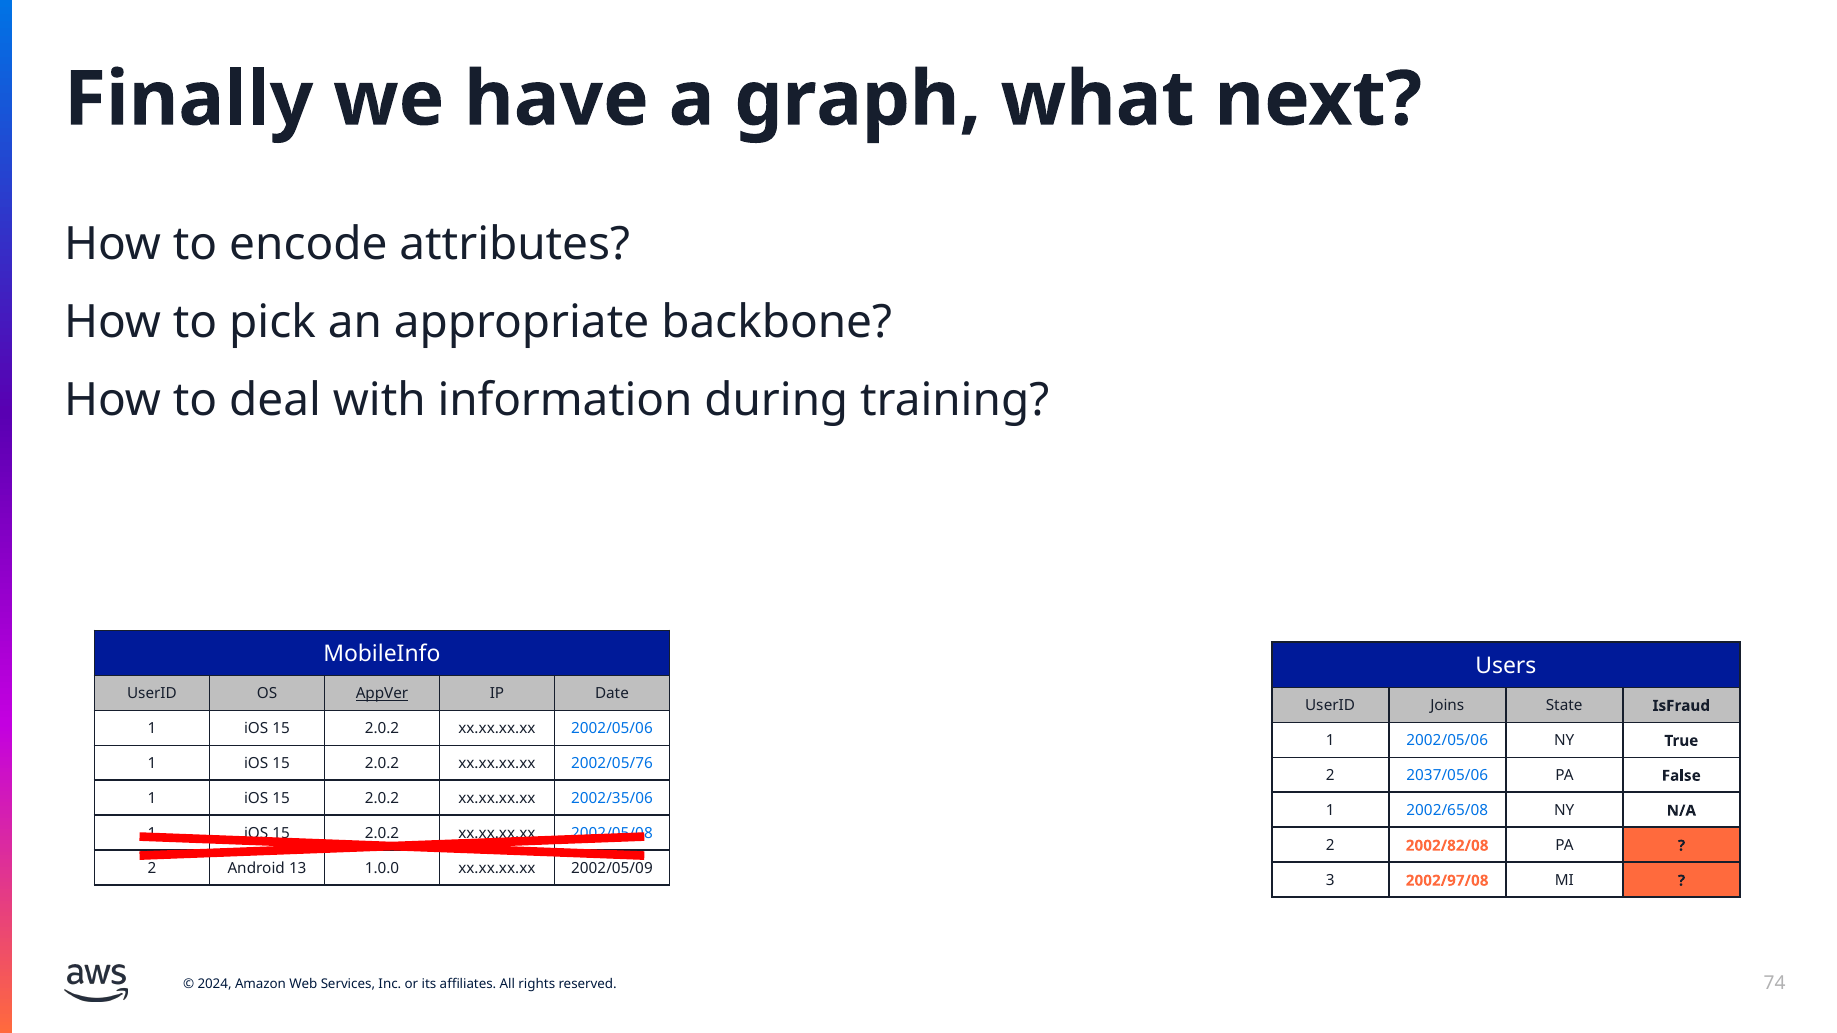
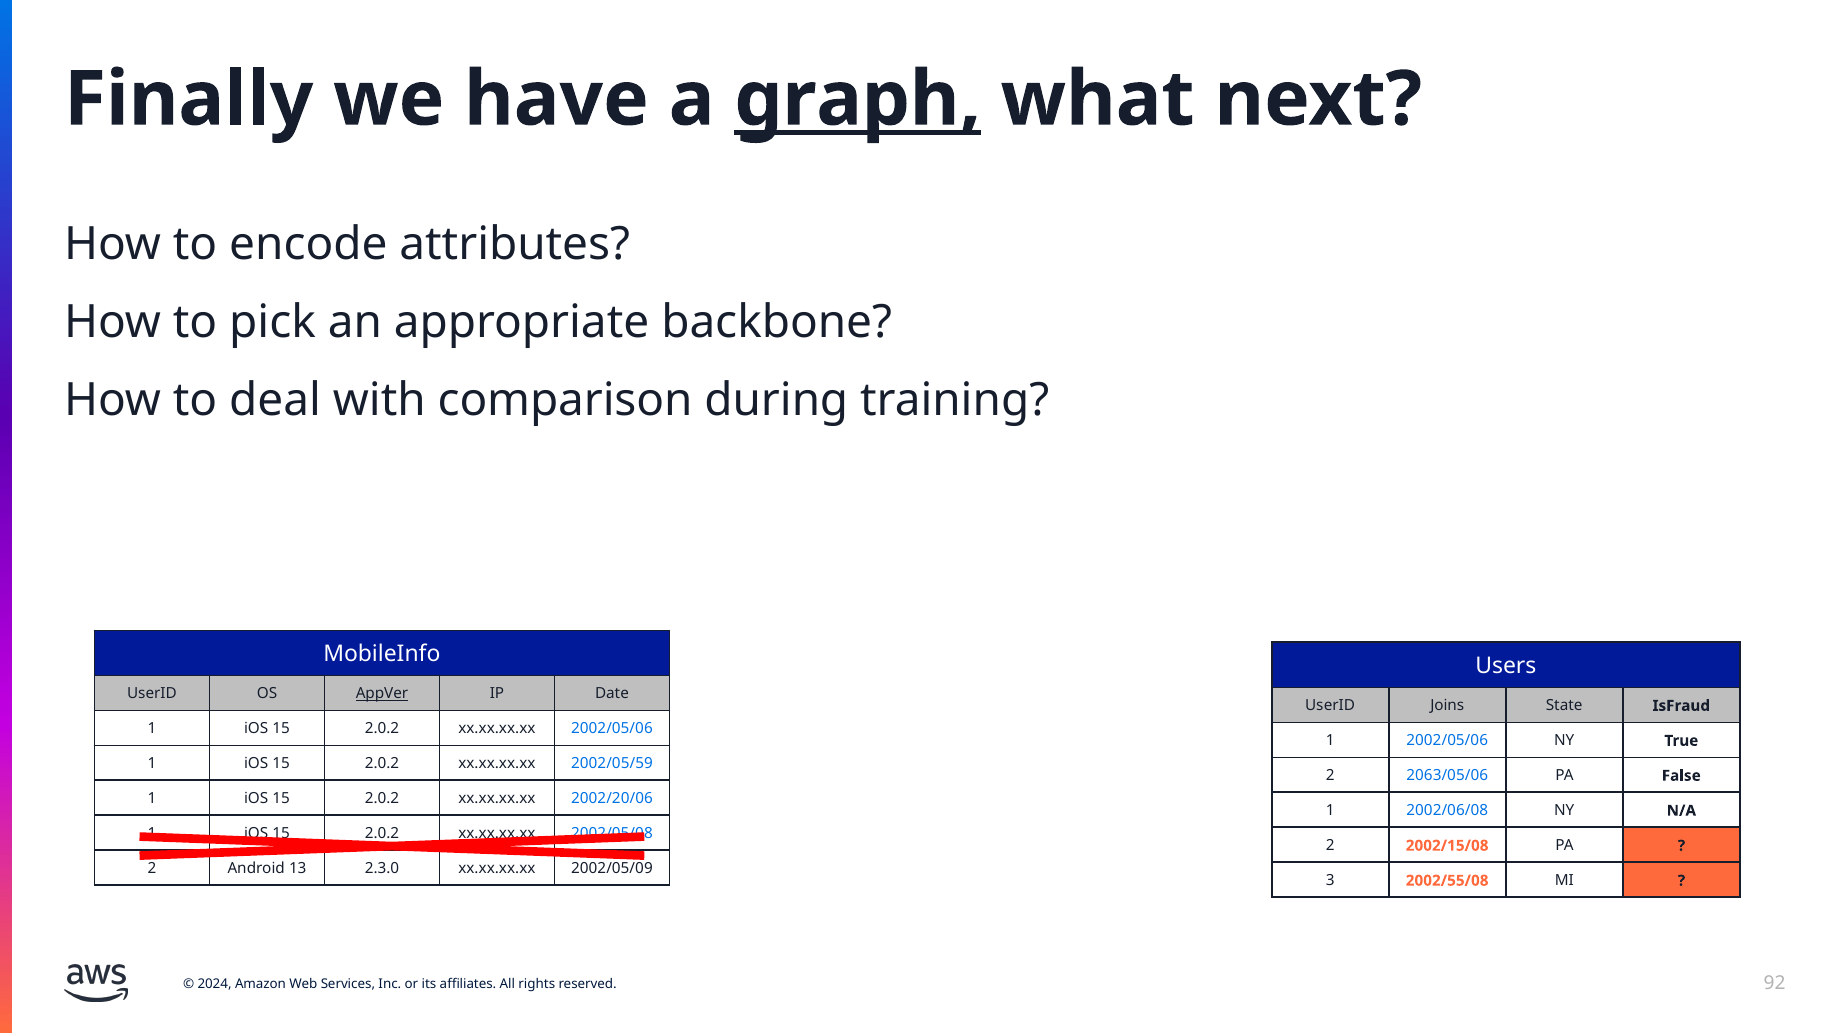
graph underline: none -> present
information: information -> comparison
2002/05/76: 2002/05/76 -> 2002/05/59
2037/05/06: 2037/05/06 -> 2063/05/06
2002/35/06: 2002/35/06 -> 2002/20/06
2002/65/08: 2002/65/08 -> 2002/06/08
2002/82/08: 2002/82/08 -> 2002/15/08
1.0.0: 1.0.0 -> 2.3.0
2002/97/08: 2002/97/08 -> 2002/55/08
74: 74 -> 92
